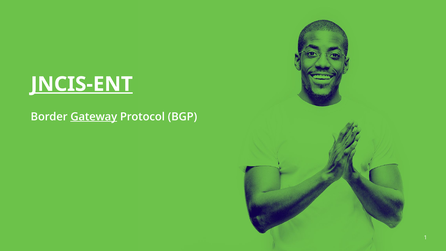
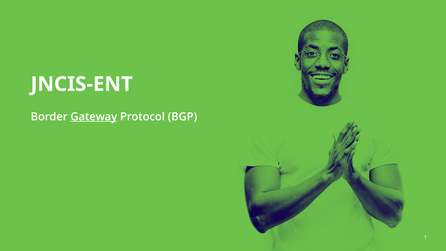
JNCIS-ENT underline: present -> none
